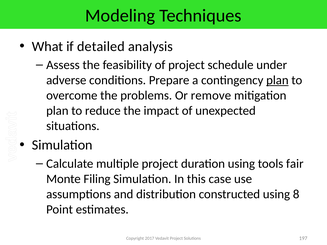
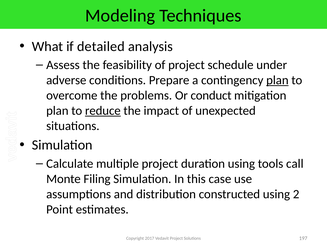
remove: remove -> conduct
reduce underline: none -> present
fair: fair -> call
8: 8 -> 2
